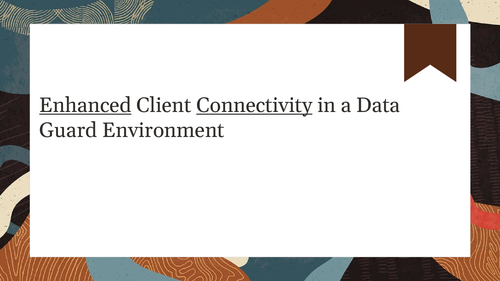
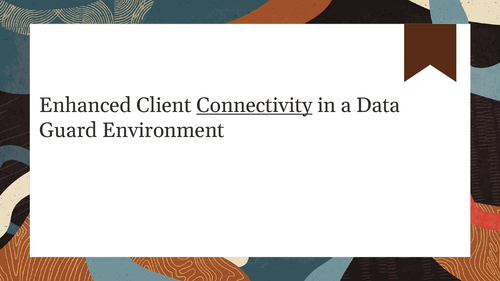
Enhanced underline: present -> none
